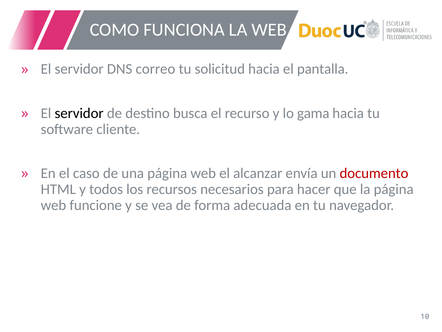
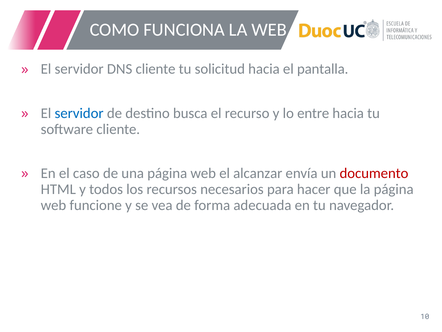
DNS correo: correo -> cliente
servidor at (79, 113) colour: black -> blue
gama: gama -> entre
